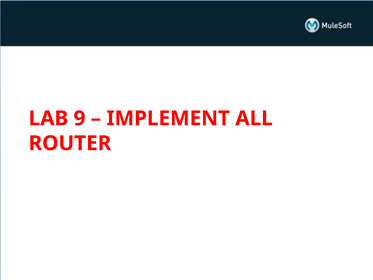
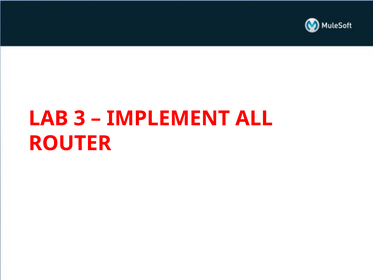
9: 9 -> 3
